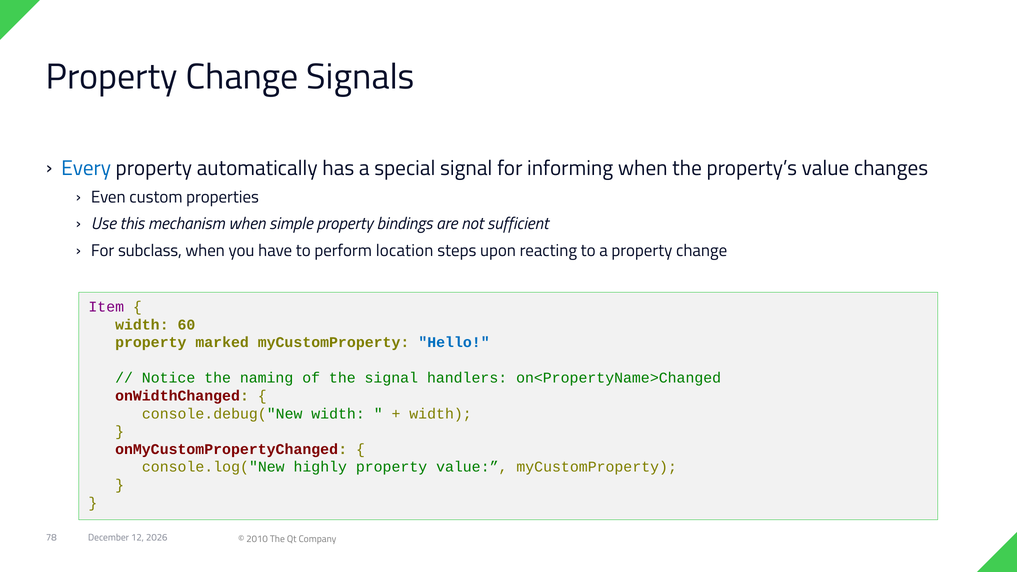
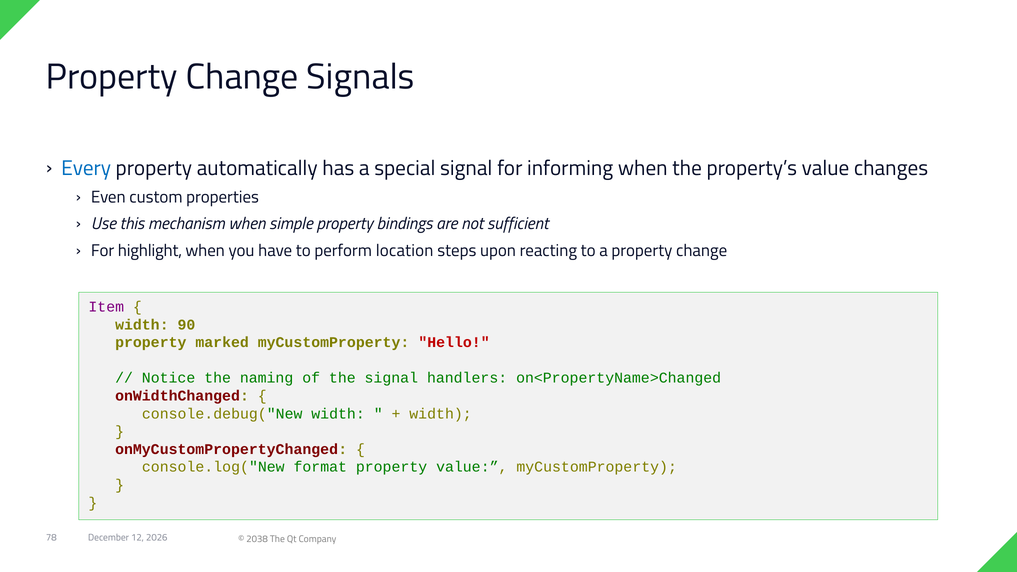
subclass: subclass -> highlight
60: 60 -> 90
Hello colour: blue -> red
highly: highly -> format
2010: 2010 -> 2038
